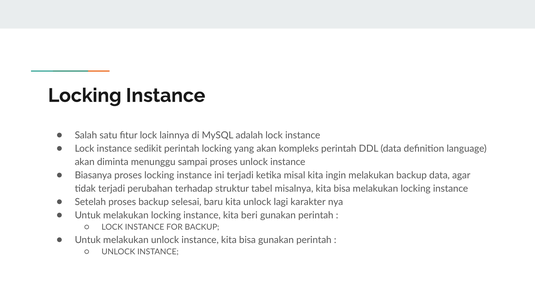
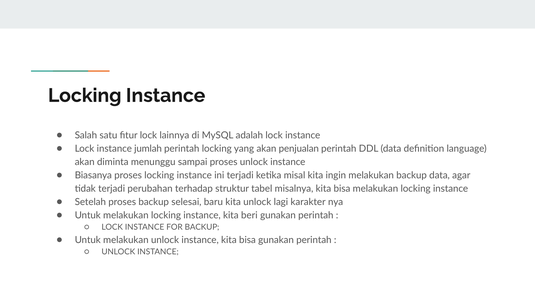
sedikit: sedikit -> jumlah
kompleks: kompleks -> penjualan
